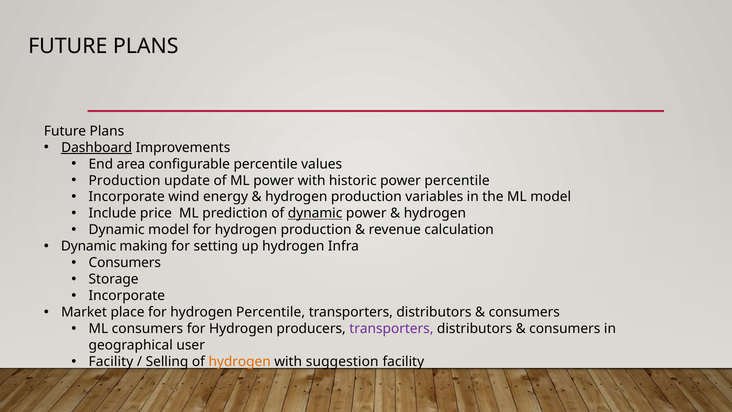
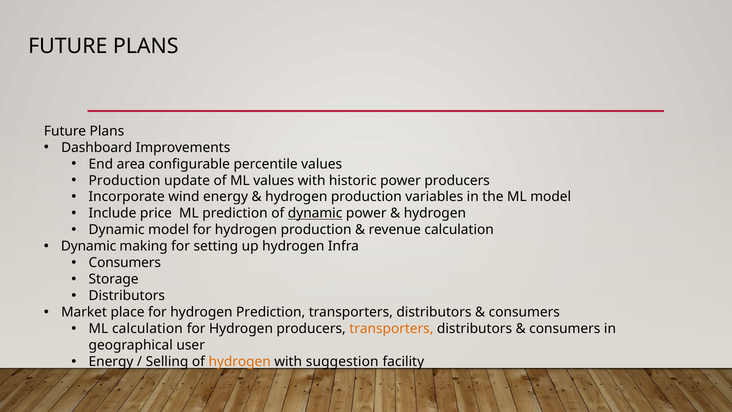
Dashboard underline: present -> none
ML power: power -> values
power percentile: percentile -> producers
Incorporate at (127, 296): Incorporate -> Distributors
hydrogen Percentile: Percentile -> Prediction
ML consumers: consumers -> calculation
transporters at (391, 329) colour: purple -> orange
Facility at (111, 362): Facility -> Energy
